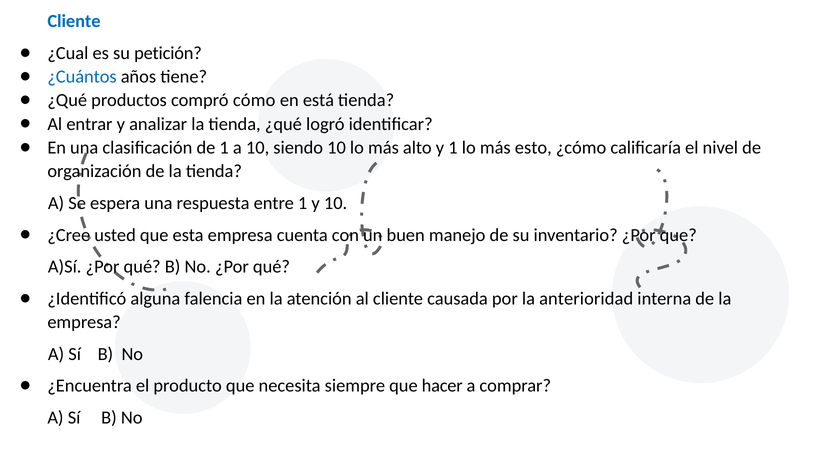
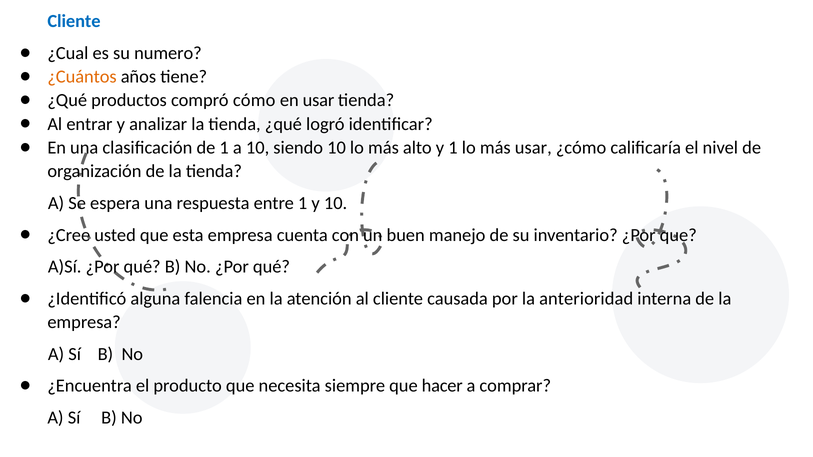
petición: petición -> numero
¿Cuántos colour: blue -> orange
en está: está -> usar
más esto: esto -> usar
